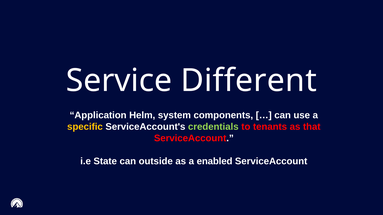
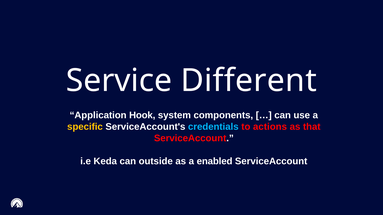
Helm: Helm -> Hook
credentials colour: light green -> light blue
tenants: tenants -> actions
State: State -> Keda
